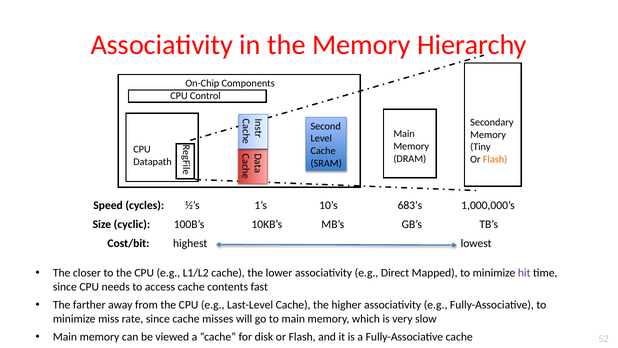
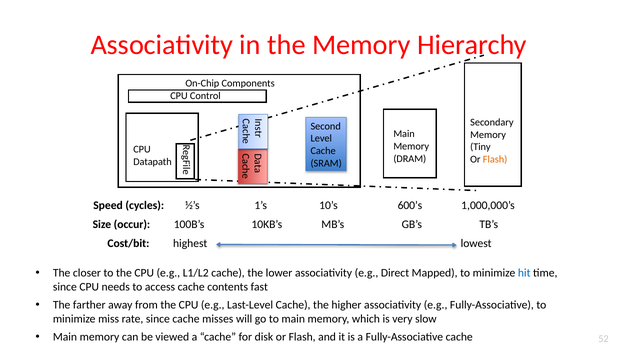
683’s: 683’s -> 600’s
cyclic: cyclic -> occur
hit colour: purple -> blue
